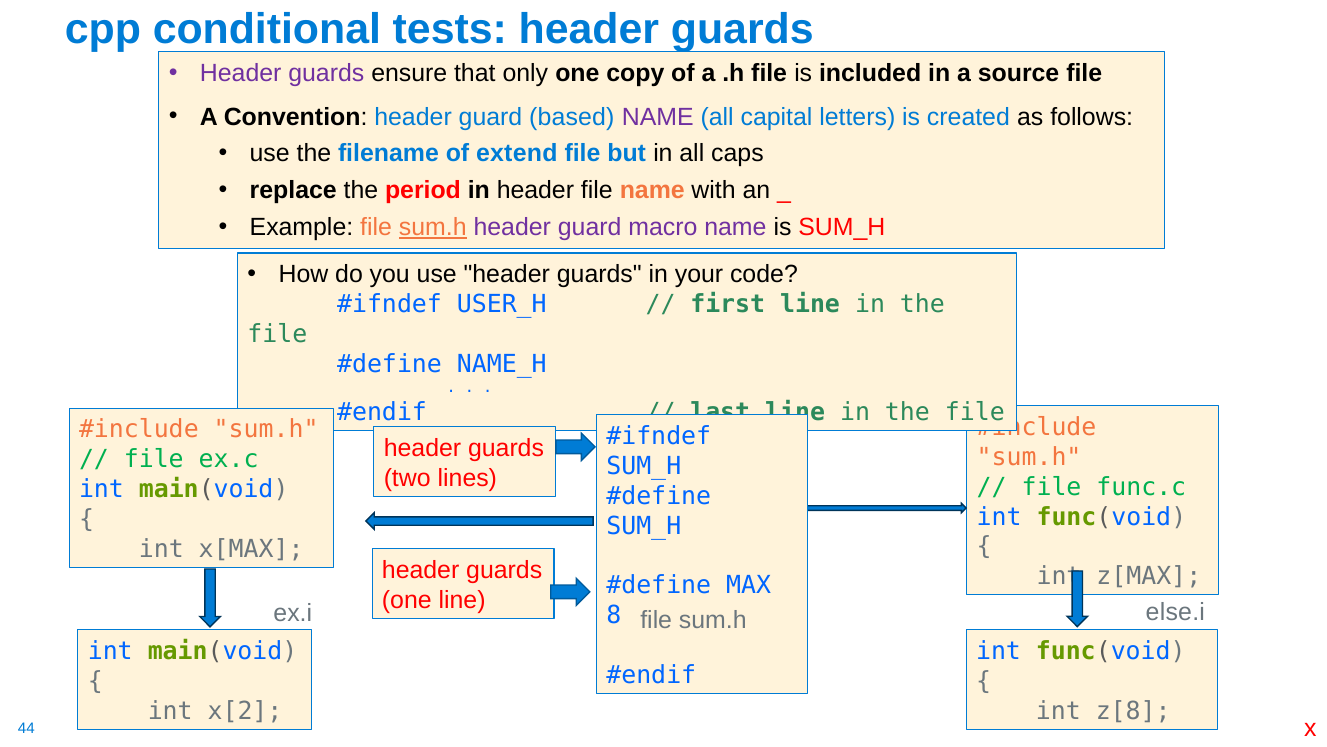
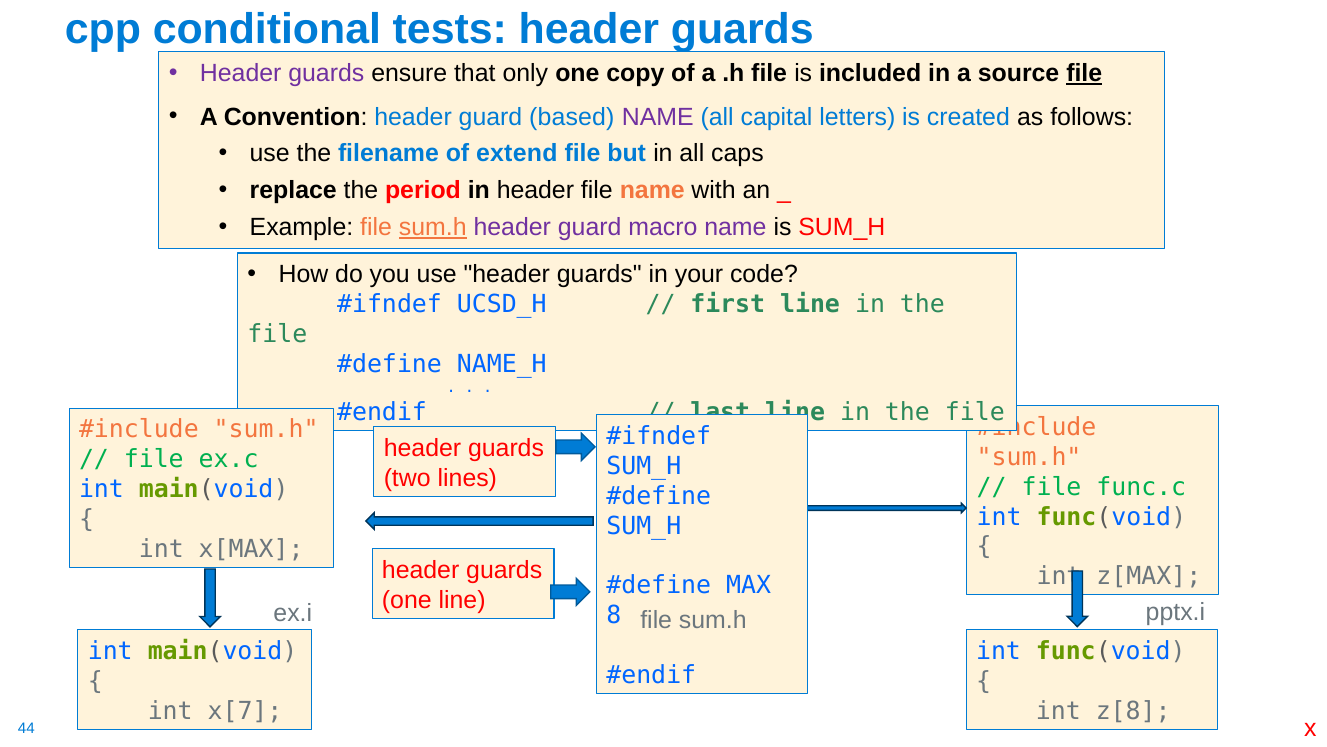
file at (1084, 73) underline: none -> present
USER_H: USER_H -> UCSD_H
else.i: else.i -> pptx.i
x[2: x[2 -> x[7
